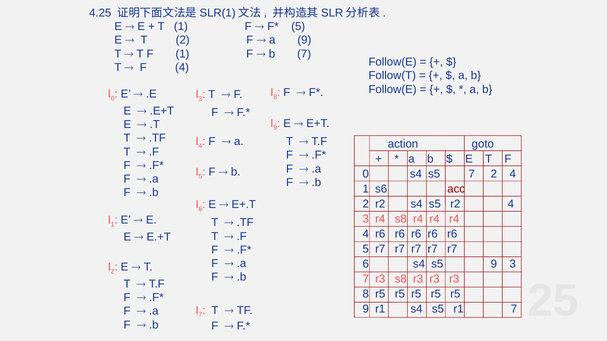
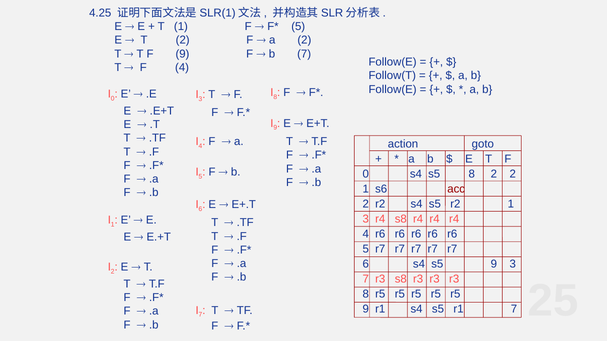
a 9: 9 -> 2
F 1: 1 -> 9
s5 7: 7 -> 8
2 4: 4 -> 2
r2 4: 4 -> 1
